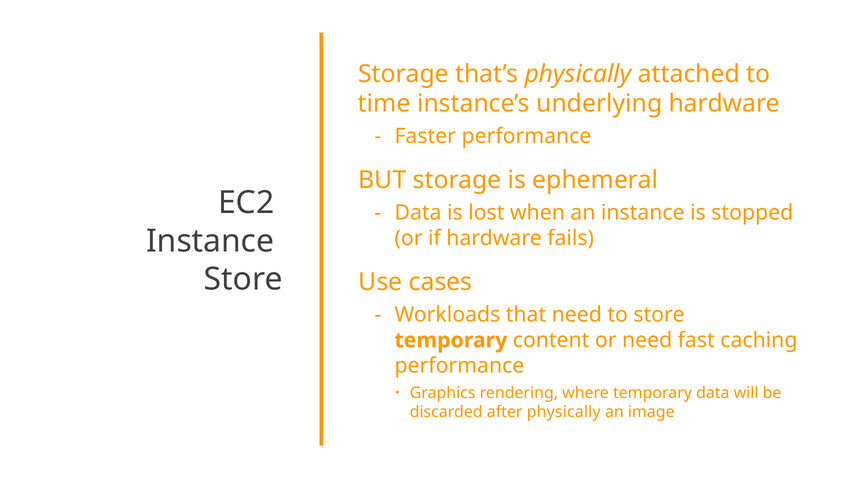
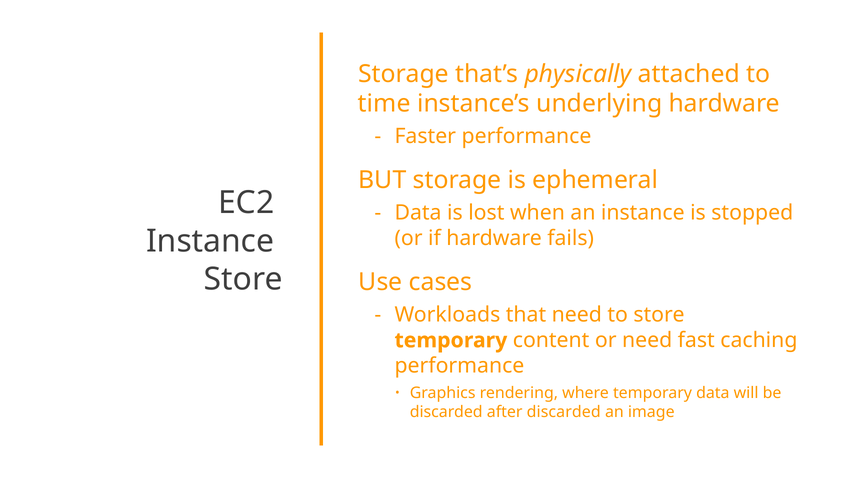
after physically: physically -> discarded
